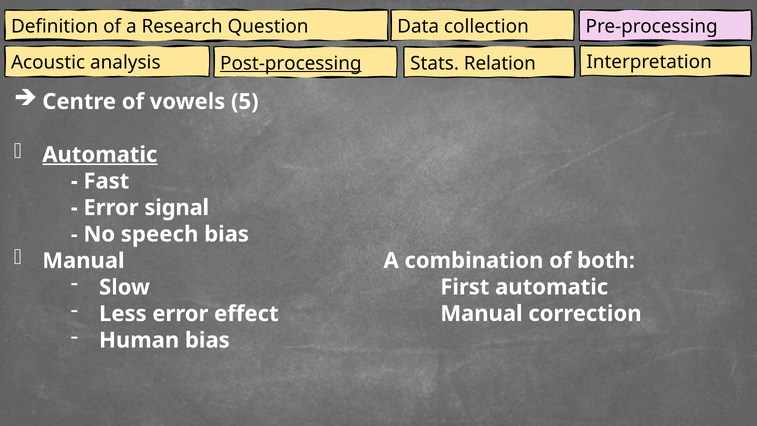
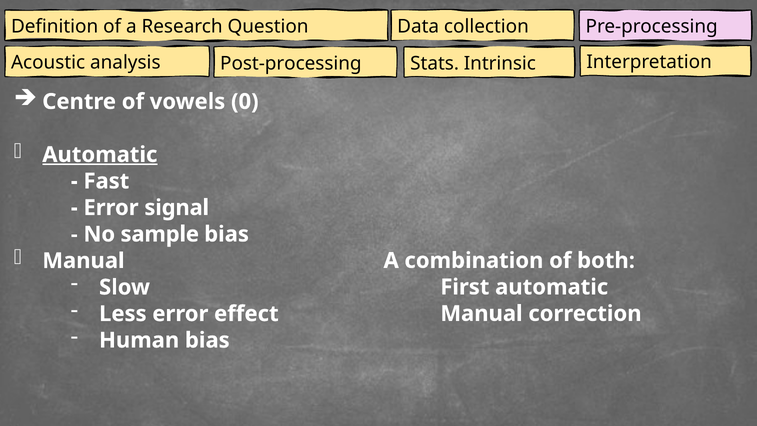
Post-processing underline: present -> none
Relation: Relation -> Intrinsic
5: 5 -> 0
speech: speech -> sample
